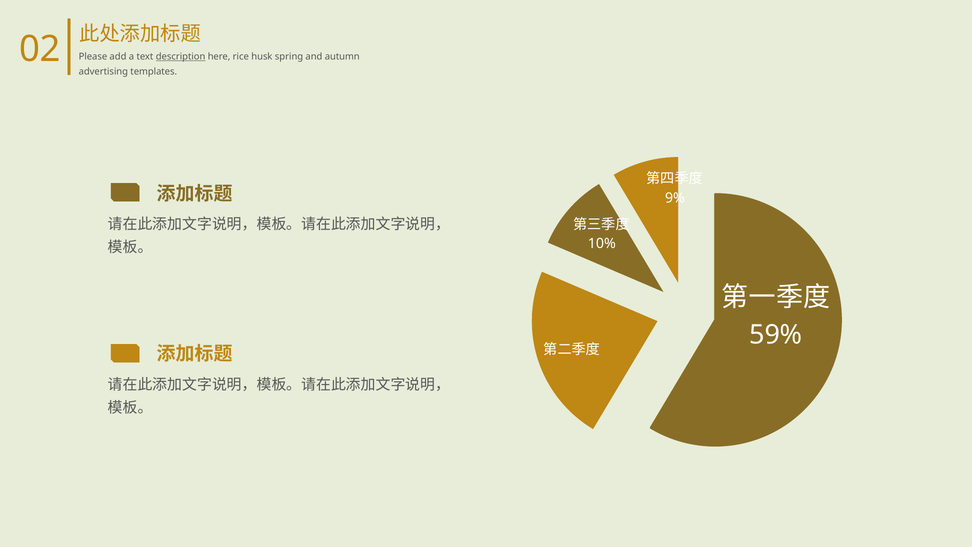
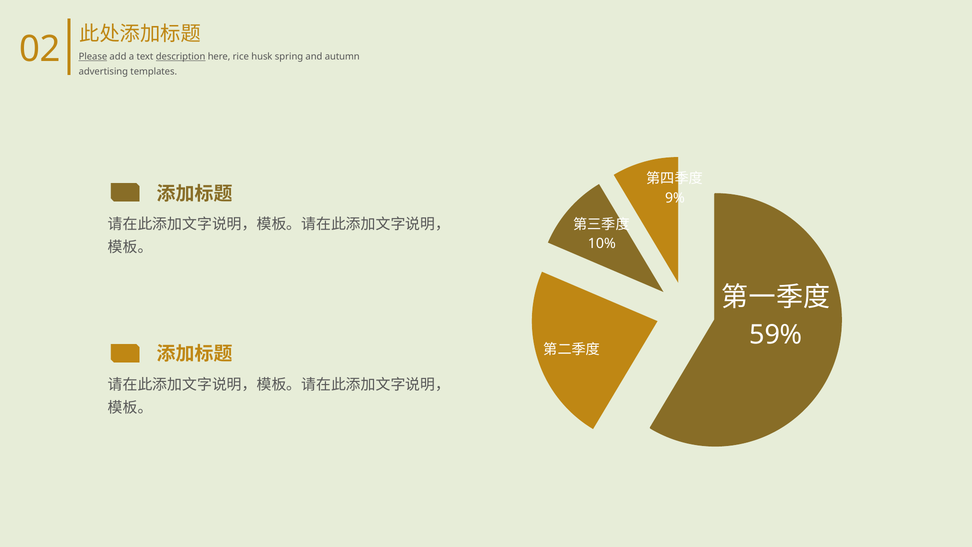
Please underline: none -> present
